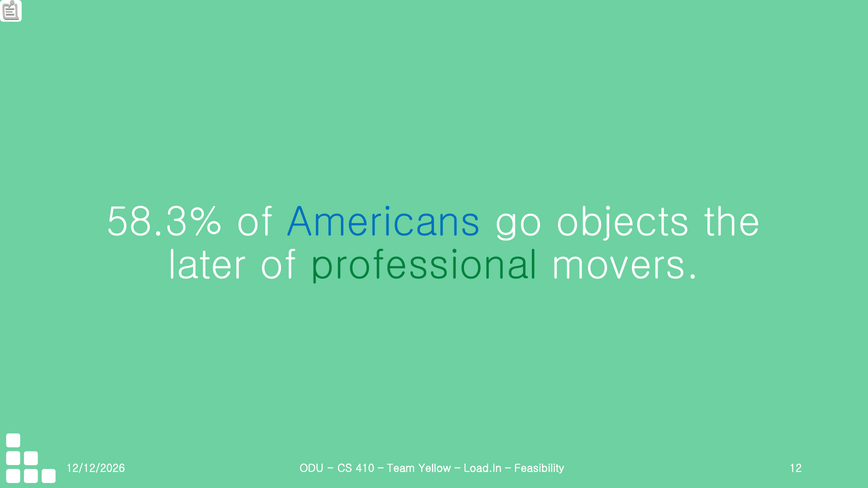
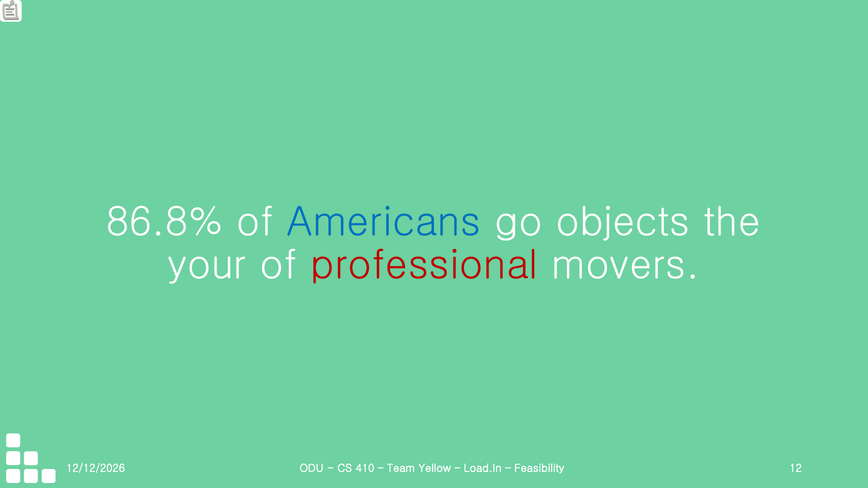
58.3%: 58.3% -> 86.8%
later: later -> your
professional colour: green -> red
